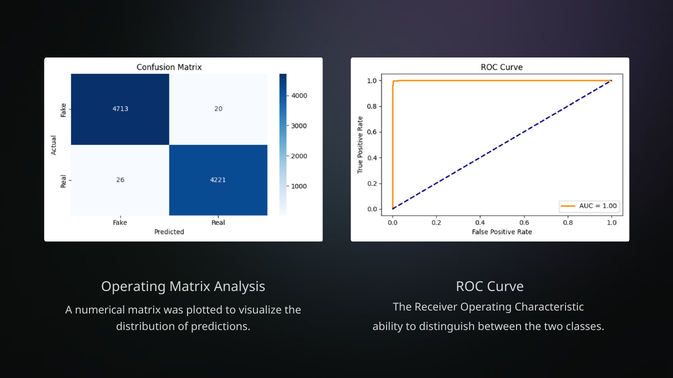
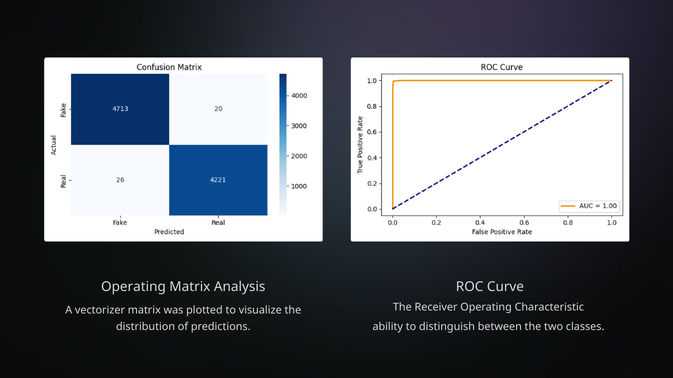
numerical: numerical -> vectorizer
